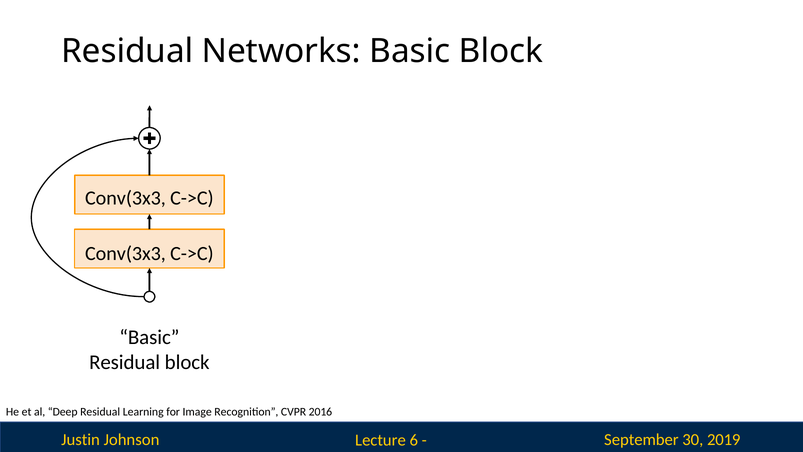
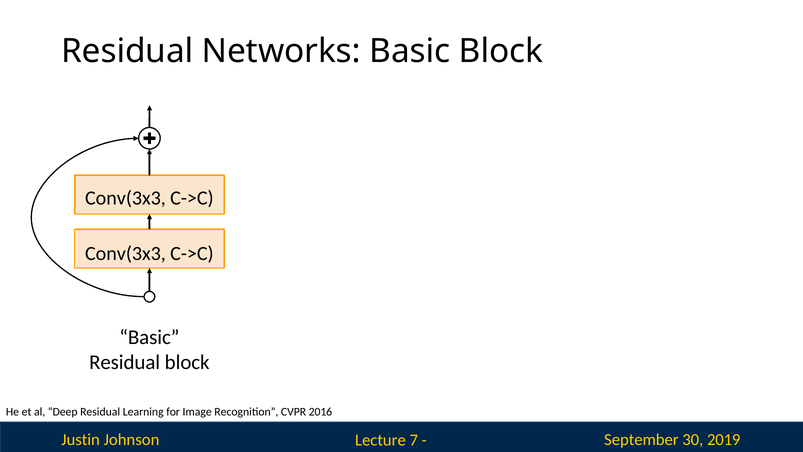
6: 6 -> 7
